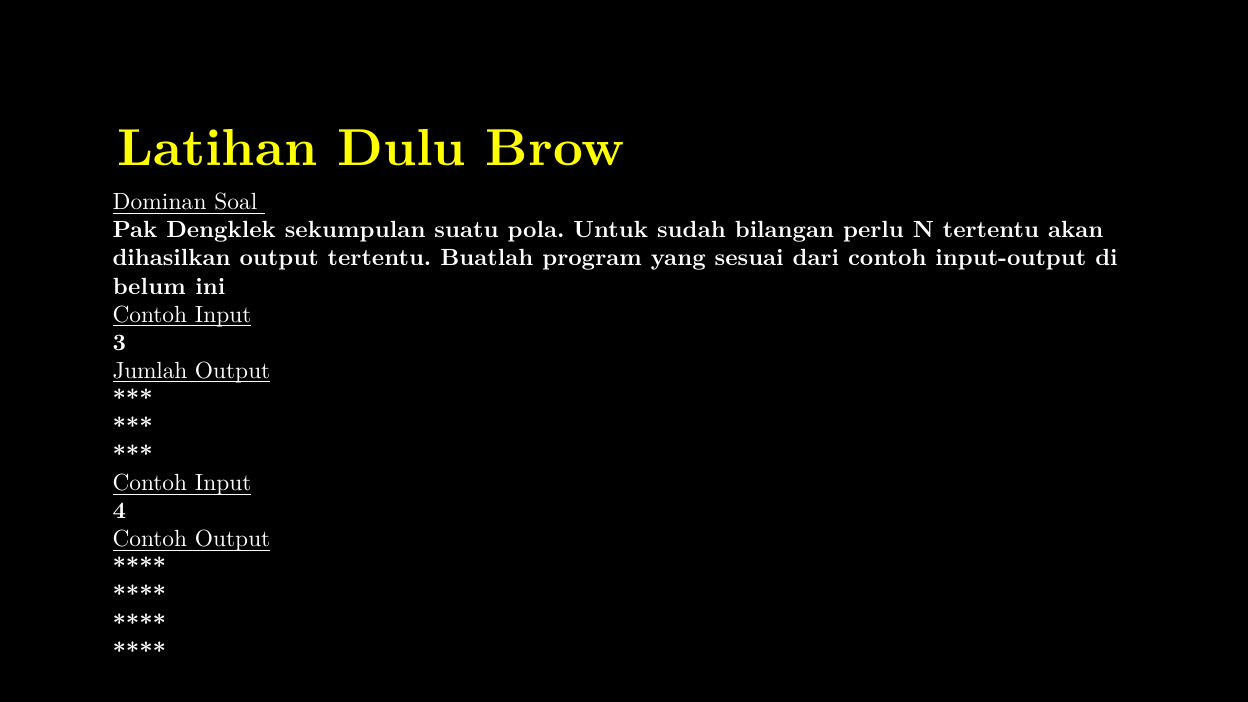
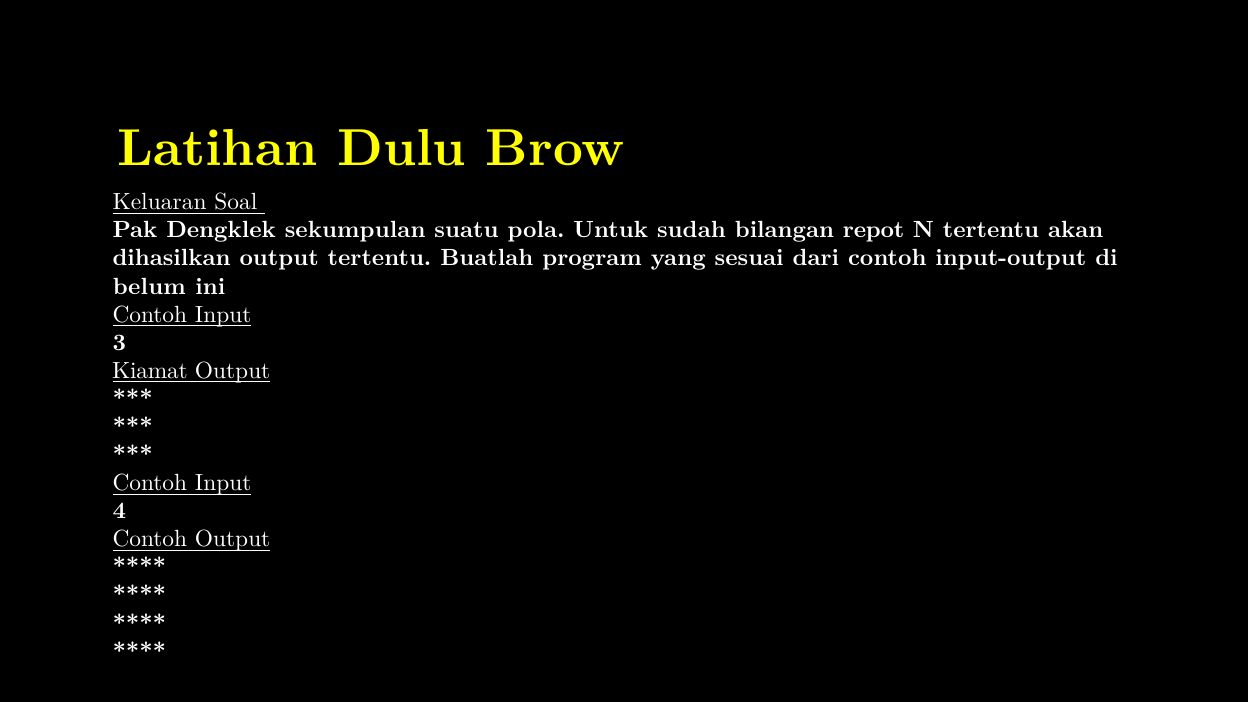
Dominan: Dominan -> Keluaran
perlu: perlu -> repot
Jumlah: Jumlah -> Kiamat
